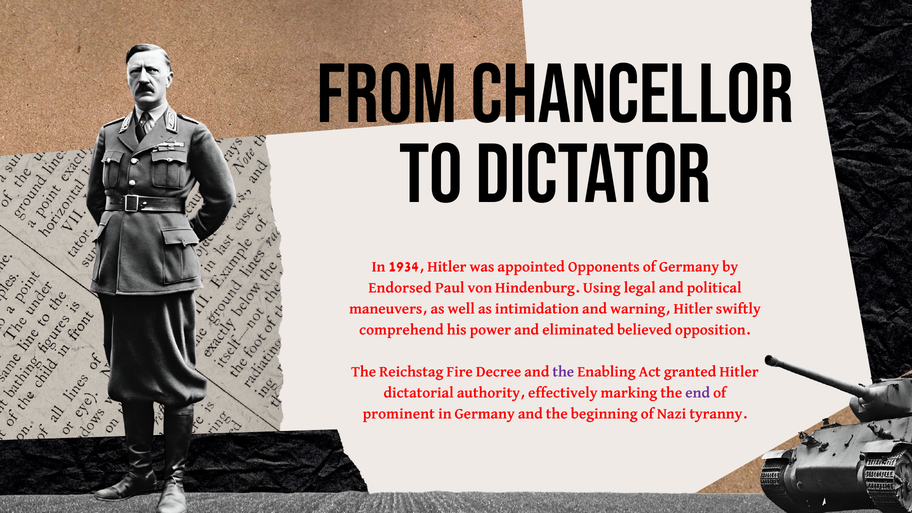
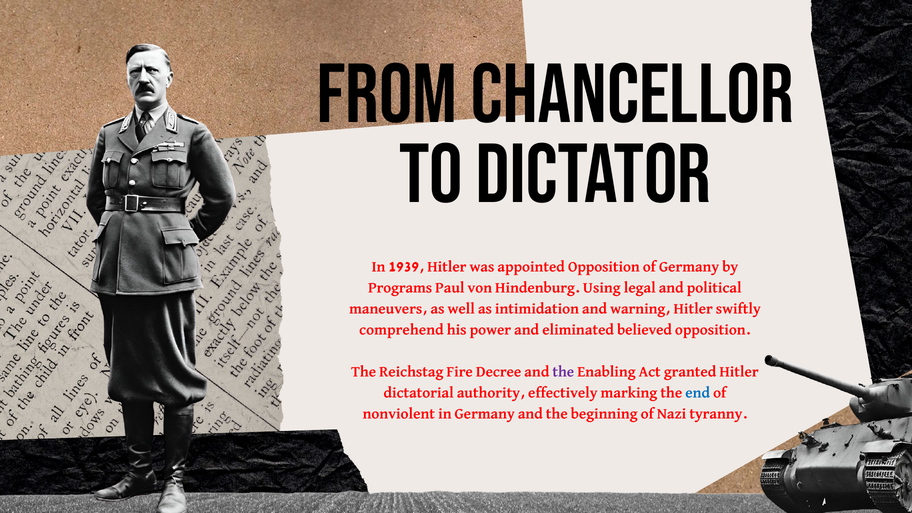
1934: 1934 -> 1939
appointed Opponents: Opponents -> Opposition
Endorsed: Endorsed -> Programs
end colour: purple -> blue
prominent: prominent -> nonviolent
